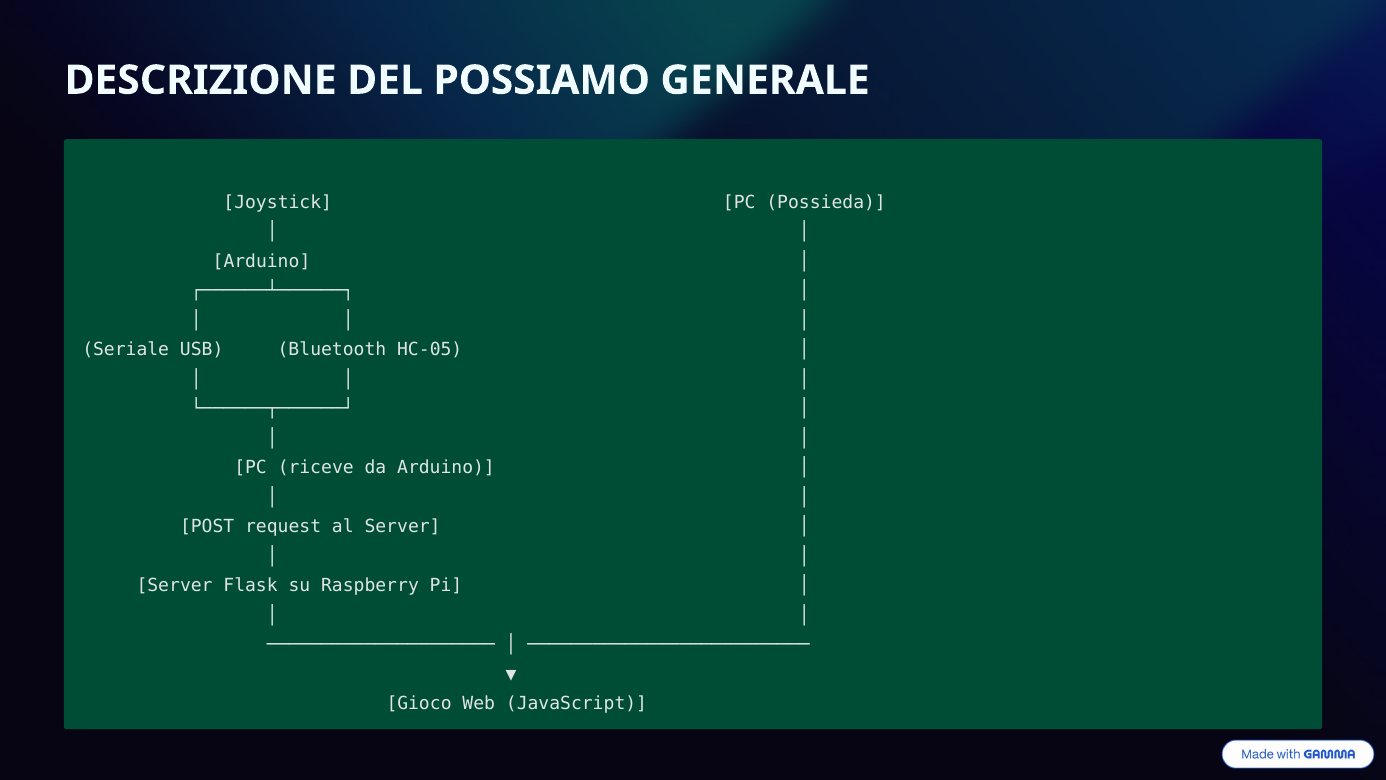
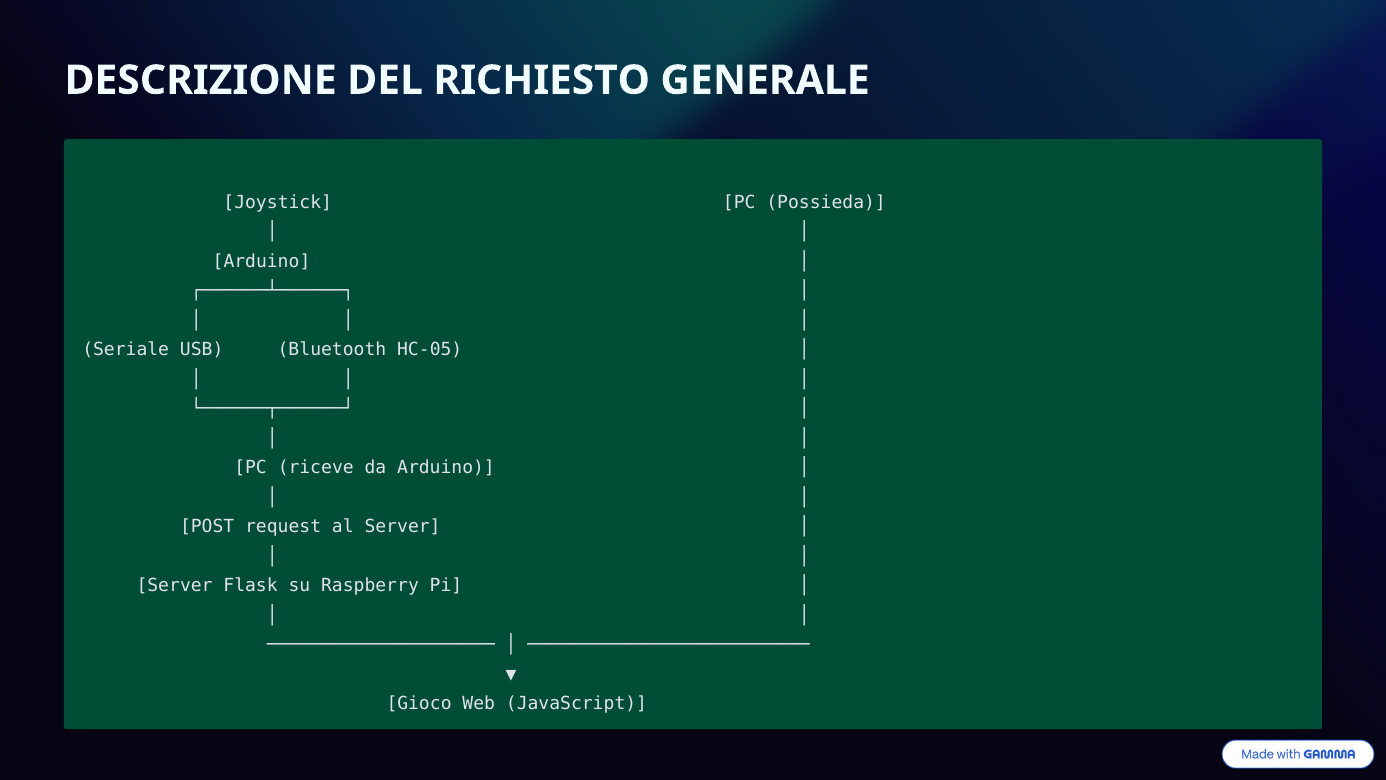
POSSIAMO: POSSIAMO -> RICHIESTO
